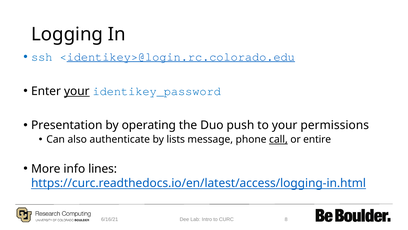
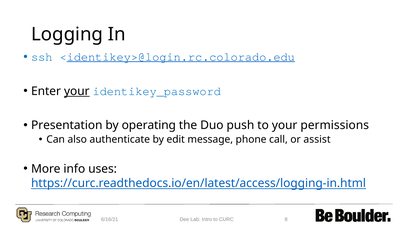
lists: lists -> edit
call underline: present -> none
entire: entire -> assist
lines: lines -> uses
